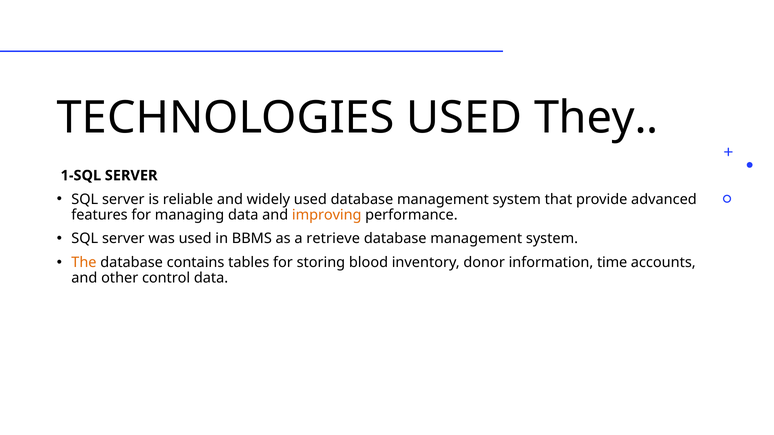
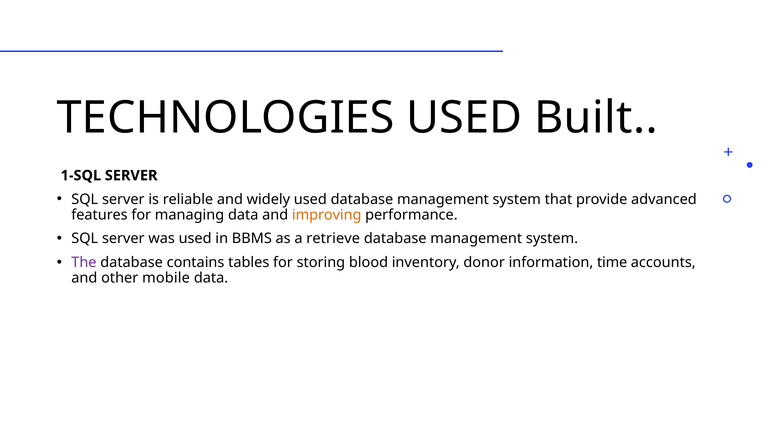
They: They -> Built
The colour: orange -> purple
control: control -> mobile
